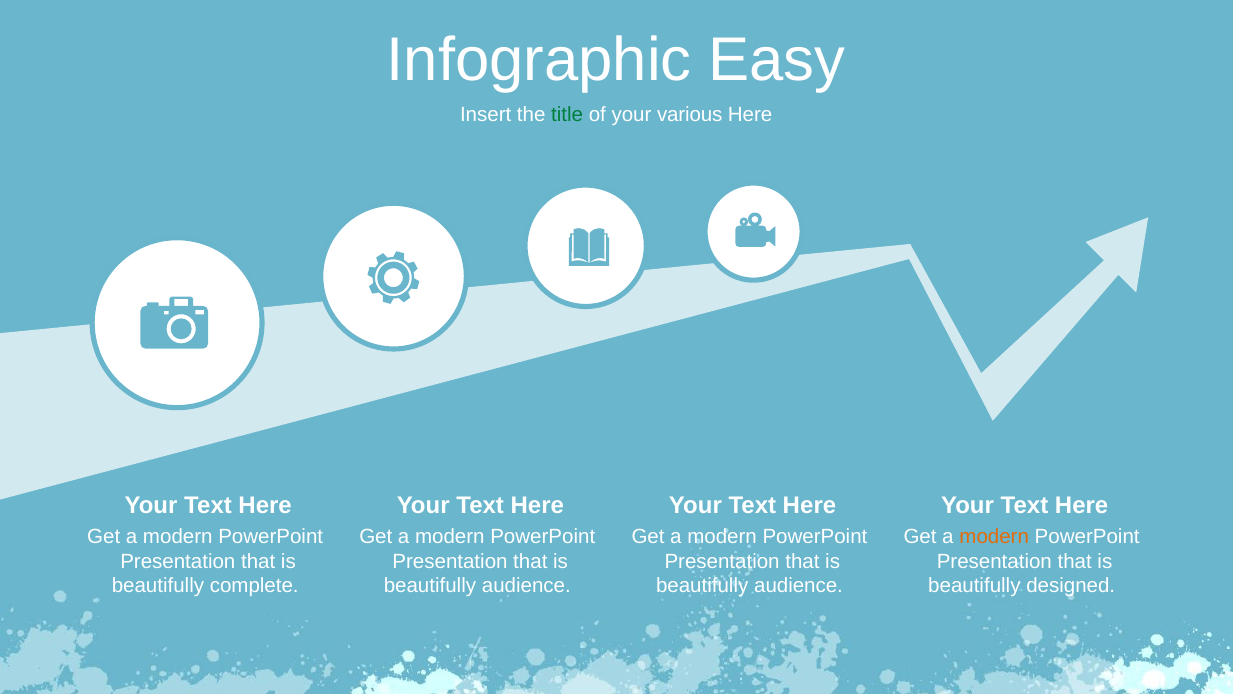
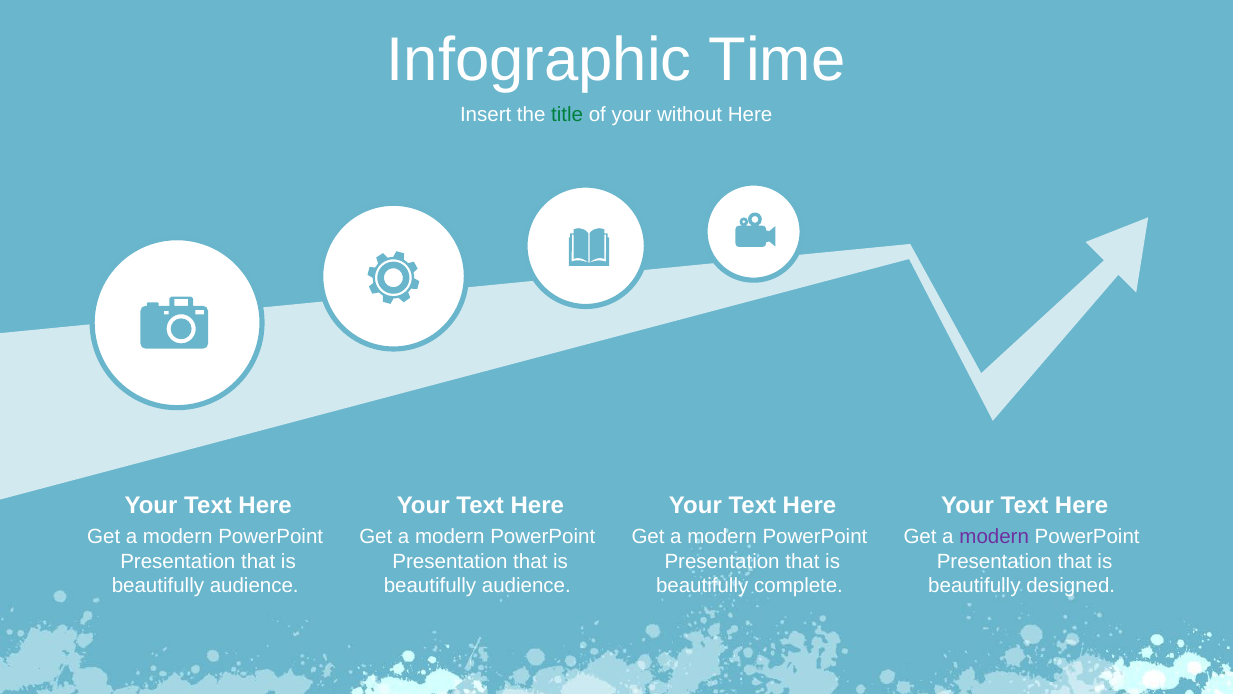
Easy: Easy -> Time
various: various -> without
modern at (994, 536) colour: orange -> purple
complete at (254, 586): complete -> audience
audience at (799, 586): audience -> complete
